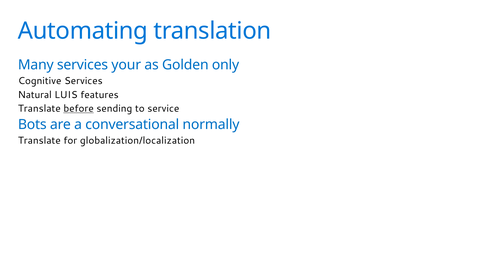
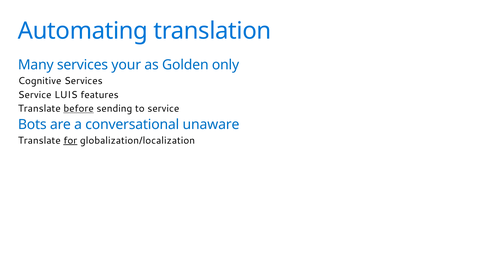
Natural at (35, 95): Natural -> Service
normally: normally -> unaware
for underline: none -> present
